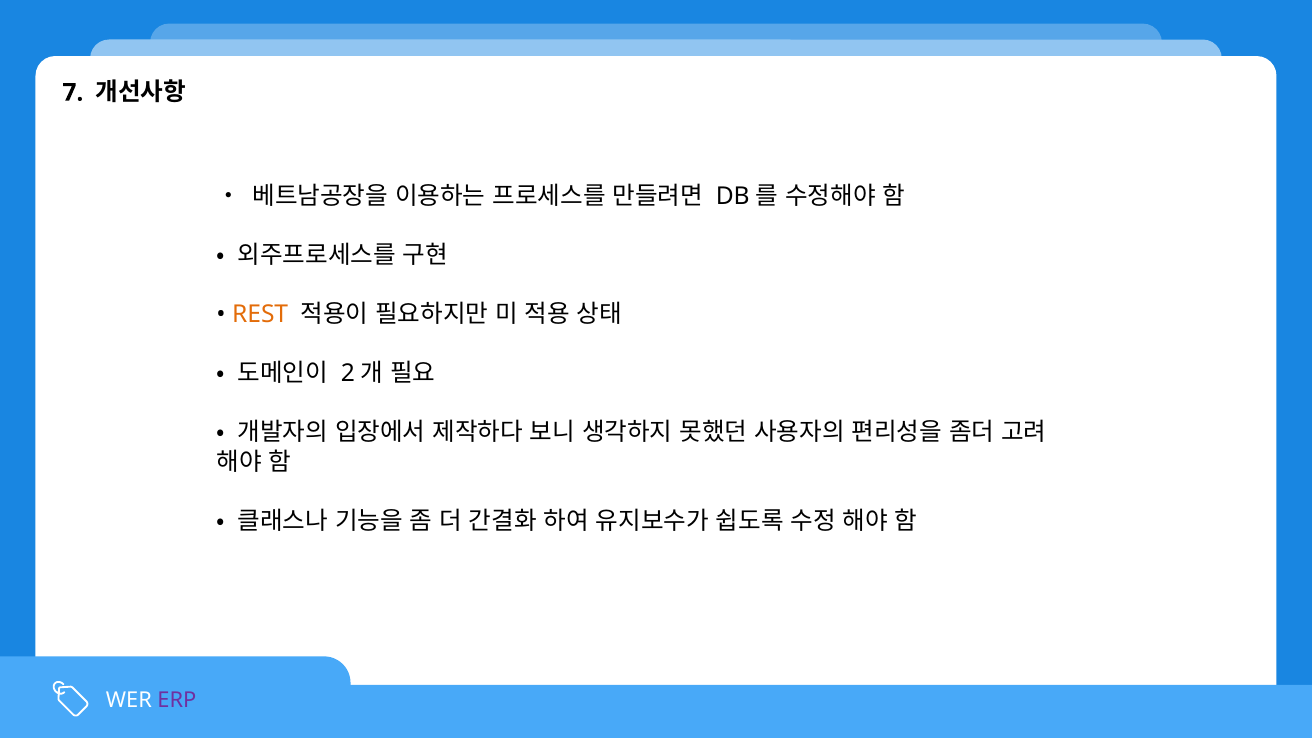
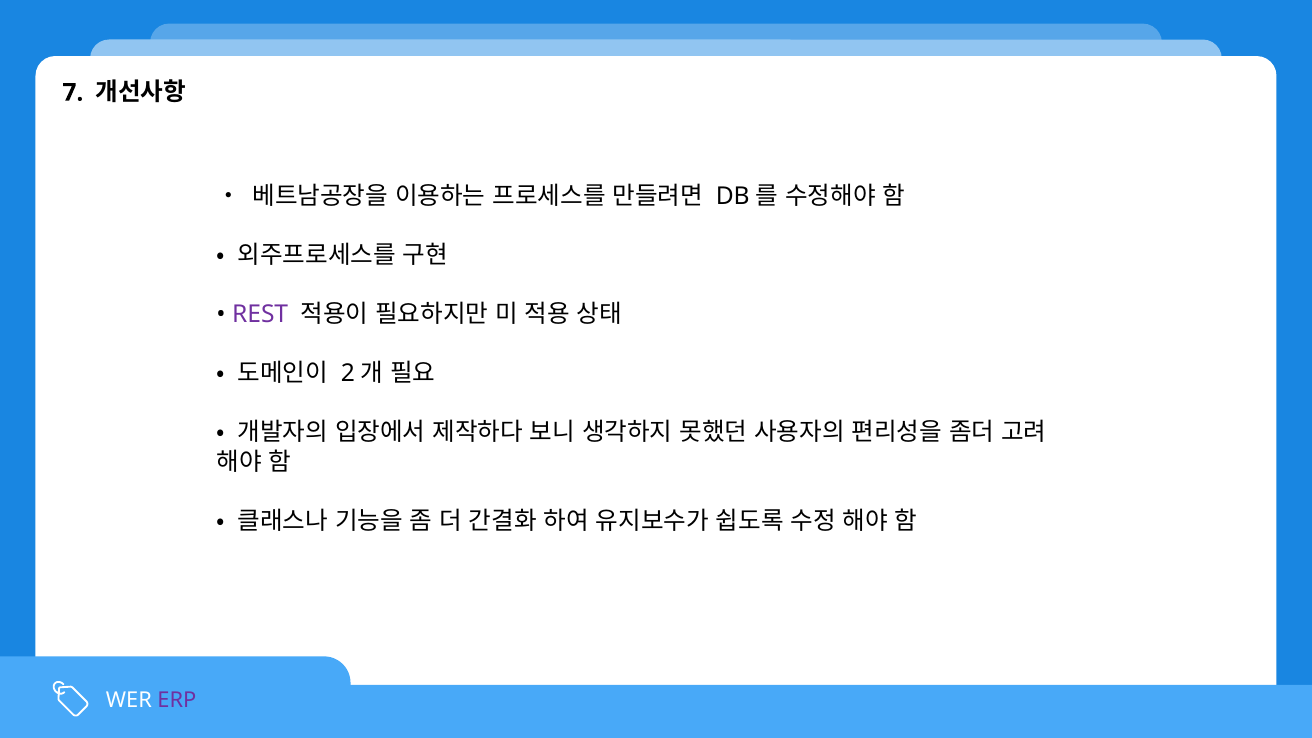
REST colour: orange -> purple
